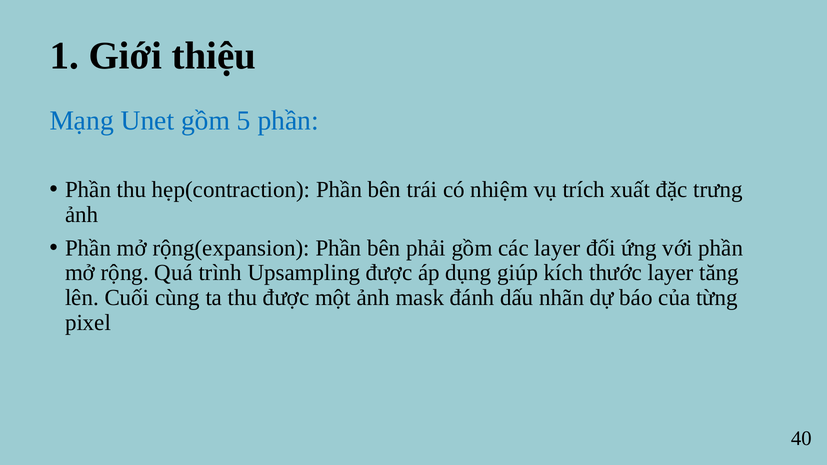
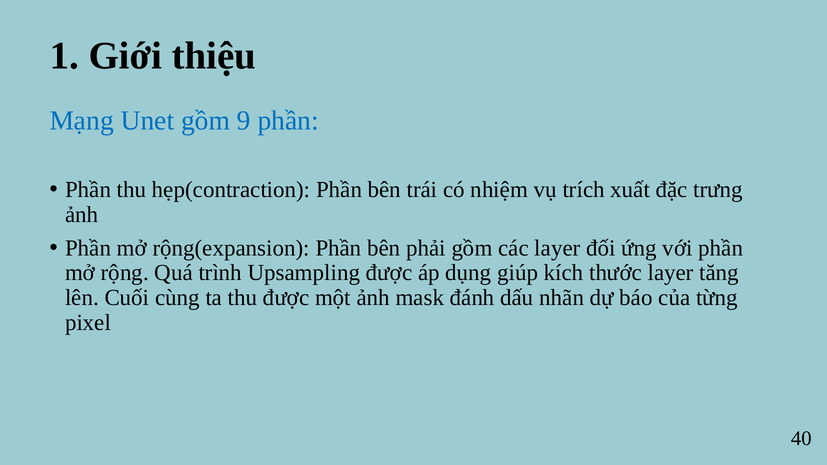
5: 5 -> 9
